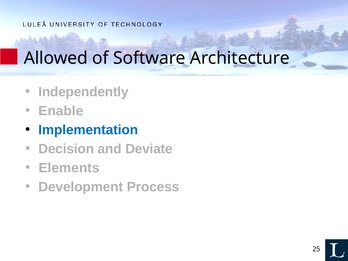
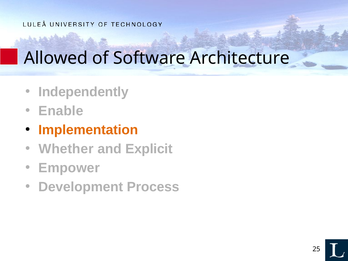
Implementation colour: blue -> orange
Decision: Decision -> Whether
Deviate: Deviate -> Explicit
Elements: Elements -> Empower
